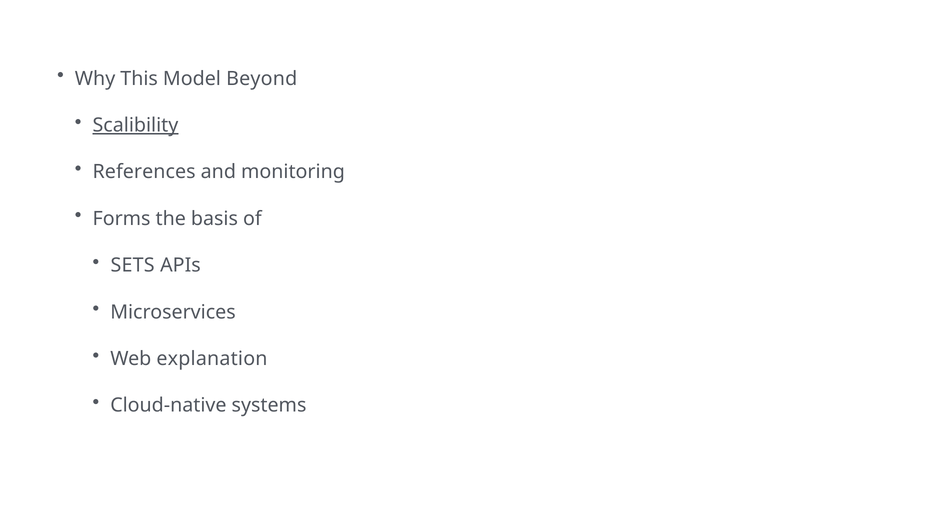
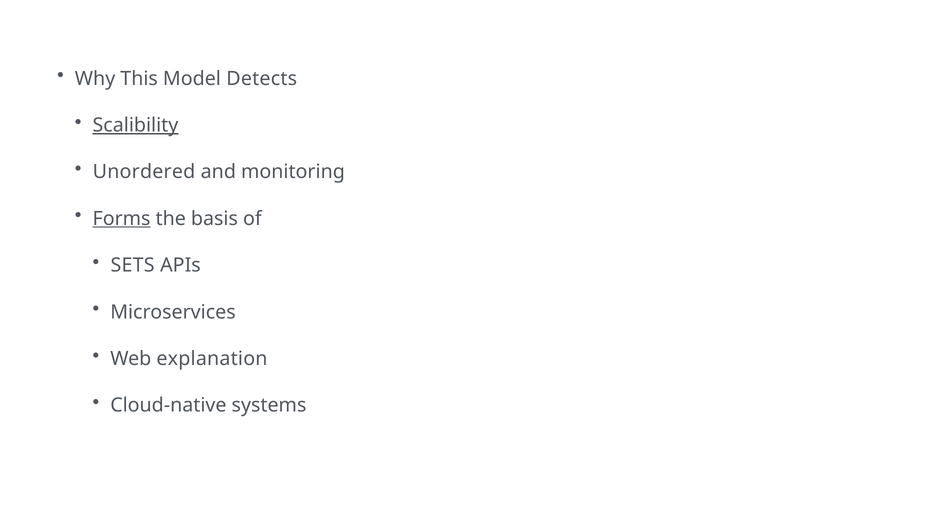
Beyond: Beyond -> Detects
References: References -> Unordered
Forms underline: none -> present
